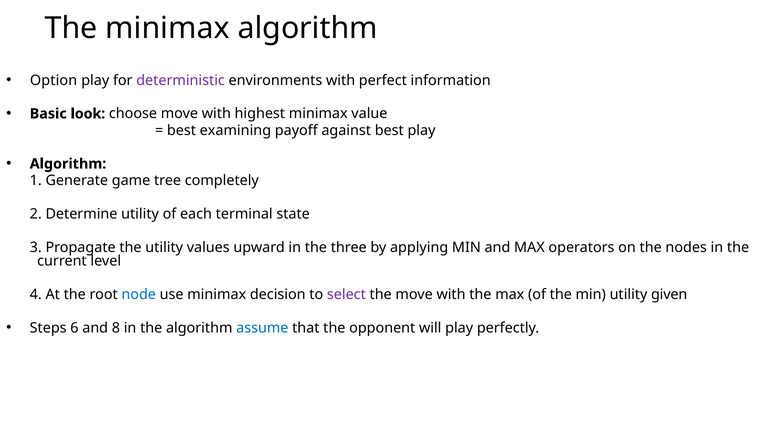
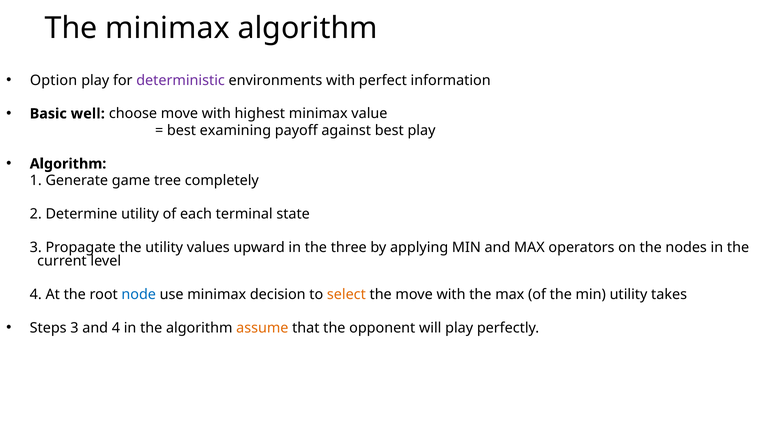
look: look -> well
select colour: purple -> orange
given: given -> takes
Steps 6: 6 -> 3
and 8: 8 -> 4
assume colour: blue -> orange
